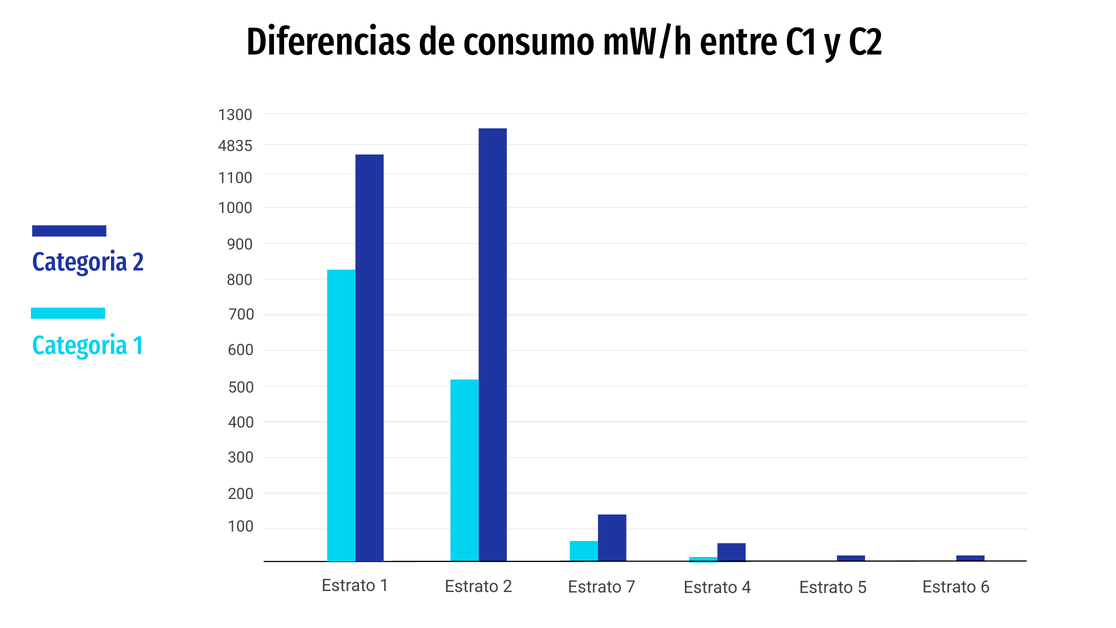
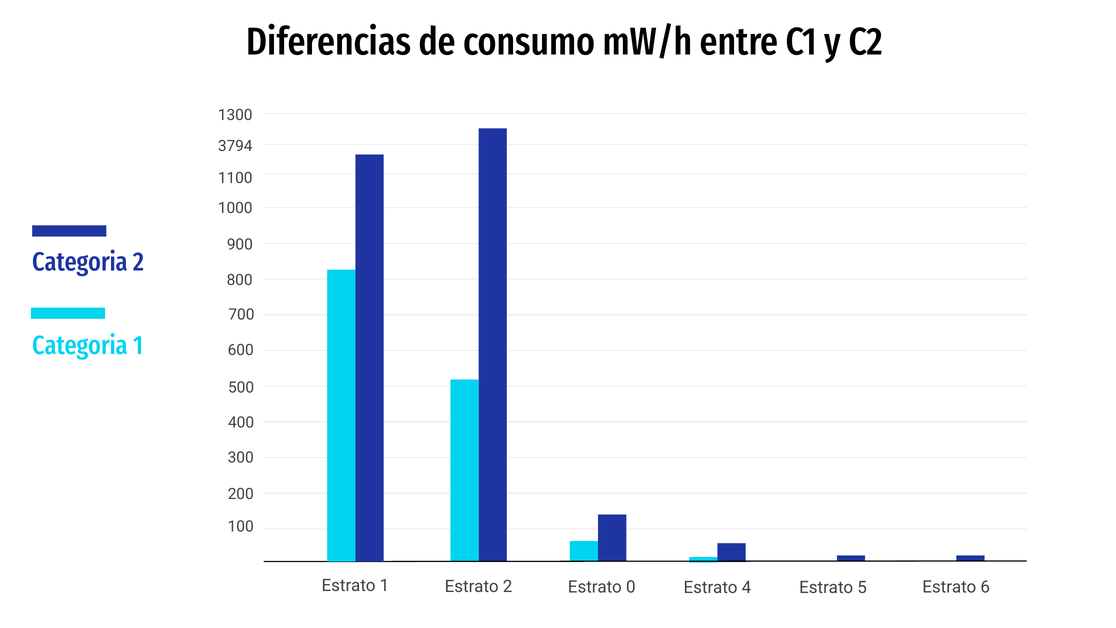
4835: 4835 -> 3794
7: 7 -> 0
